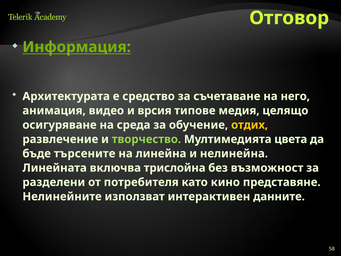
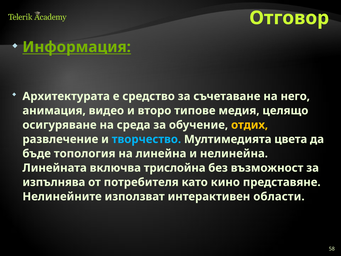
врсия: врсия -> второ
творчество colour: light green -> light blue
търсените: търсените -> топология
разделени: разделени -> изпълнява
данните: данните -> области
